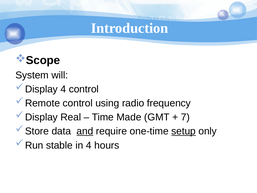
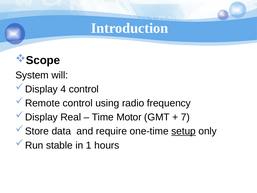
Made: Made -> Motor
and underline: present -> none
in 4: 4 -> 1
